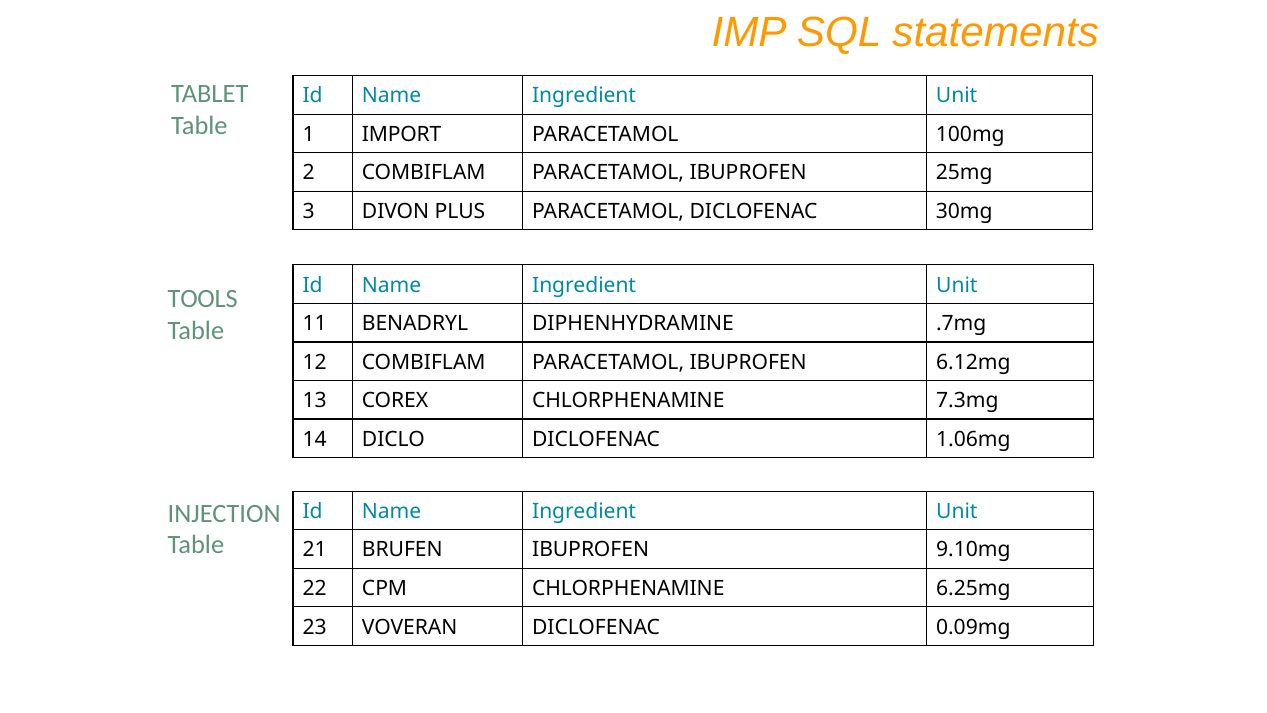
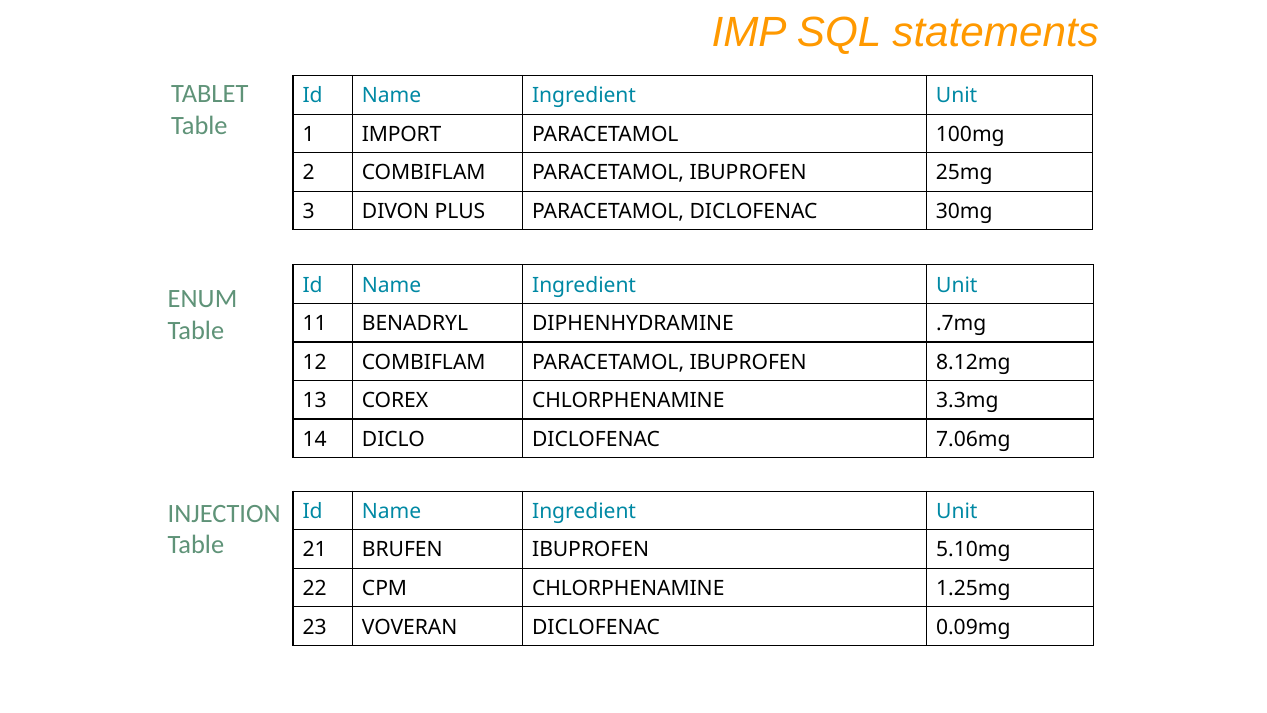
TOOLS: TOOLS -> ENUM
6.12mg: 6.12mg -> 8.12mg
7.3mg: 7.3mg -> 3.3mg
1.06mg: 1.06mg -> 7.06mg
9.10mg: 9.10mg -> 5.10mg
6.25mg: 6.25mg -> 1.25mg
